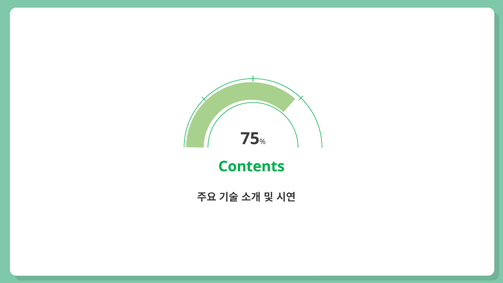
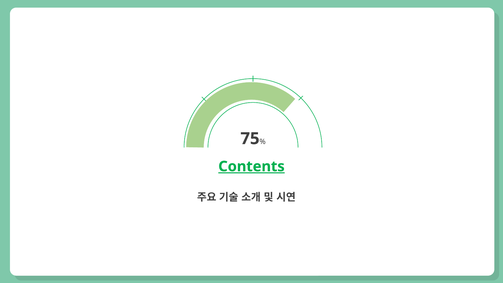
Contents underline: none -> present
